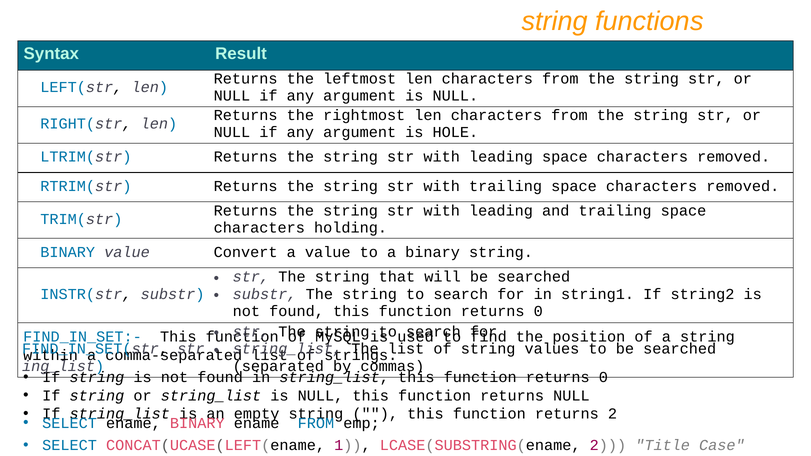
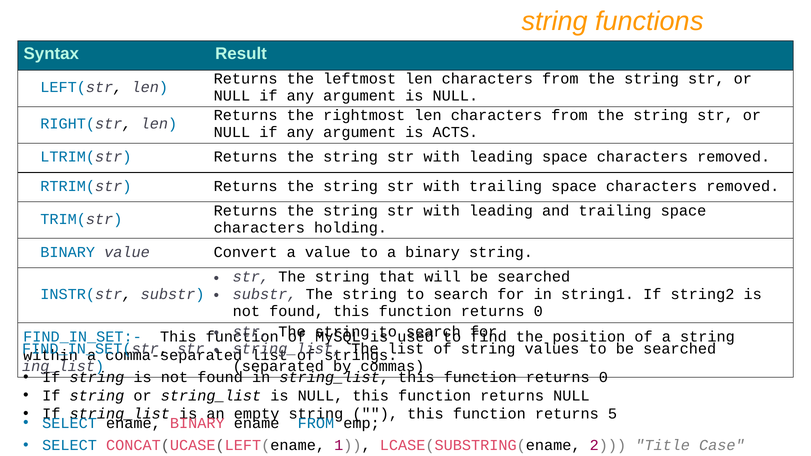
HOLE: HOLE -> ACTS
returns 2: 2 -> 5
